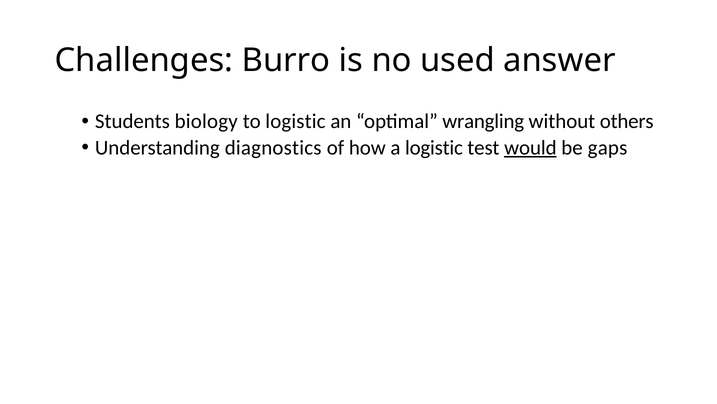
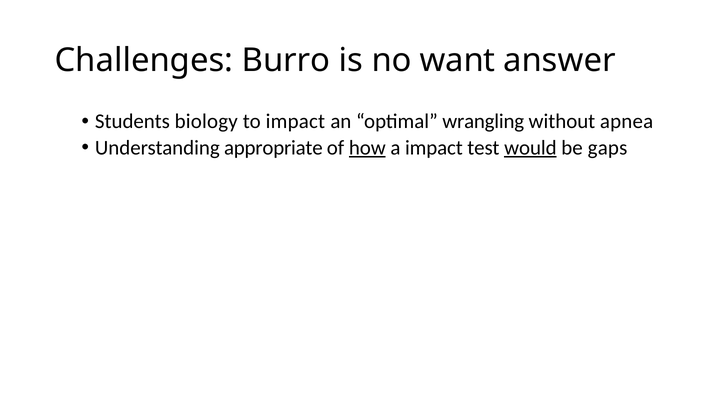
used: used -> want
to logistic: logistic -> impact
others: others -> apnea
diagnostics: diagnostics -> appropriate
how underline: none -> present
a logistic: logistic -> impact
